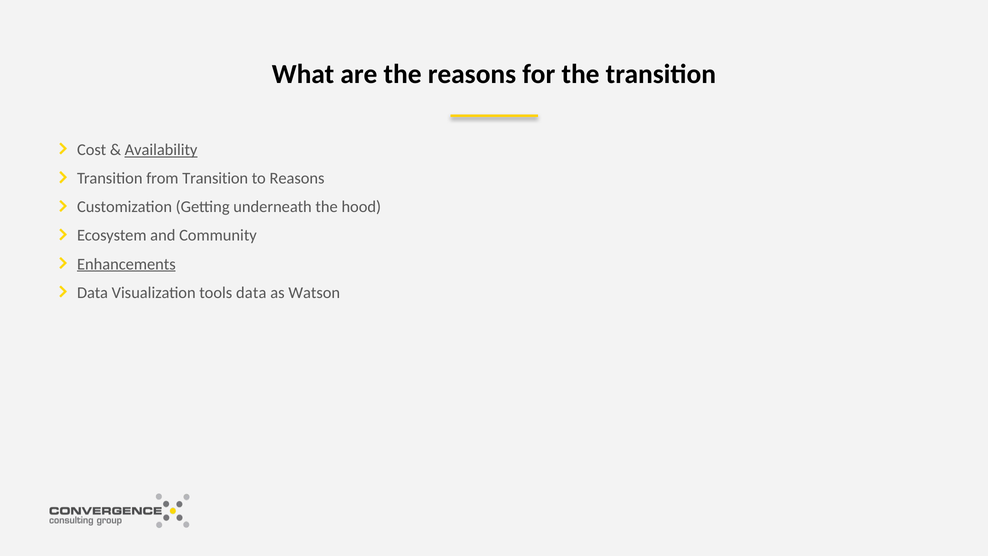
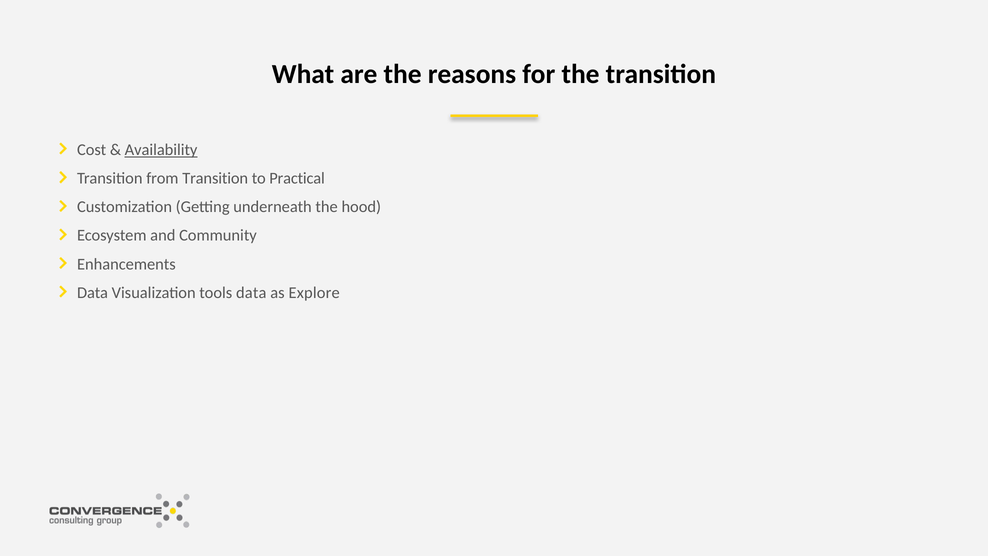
to Reasons: Reasons -> Practical
Enhancements underline: present -> none
Watson: Watson -> Explore
